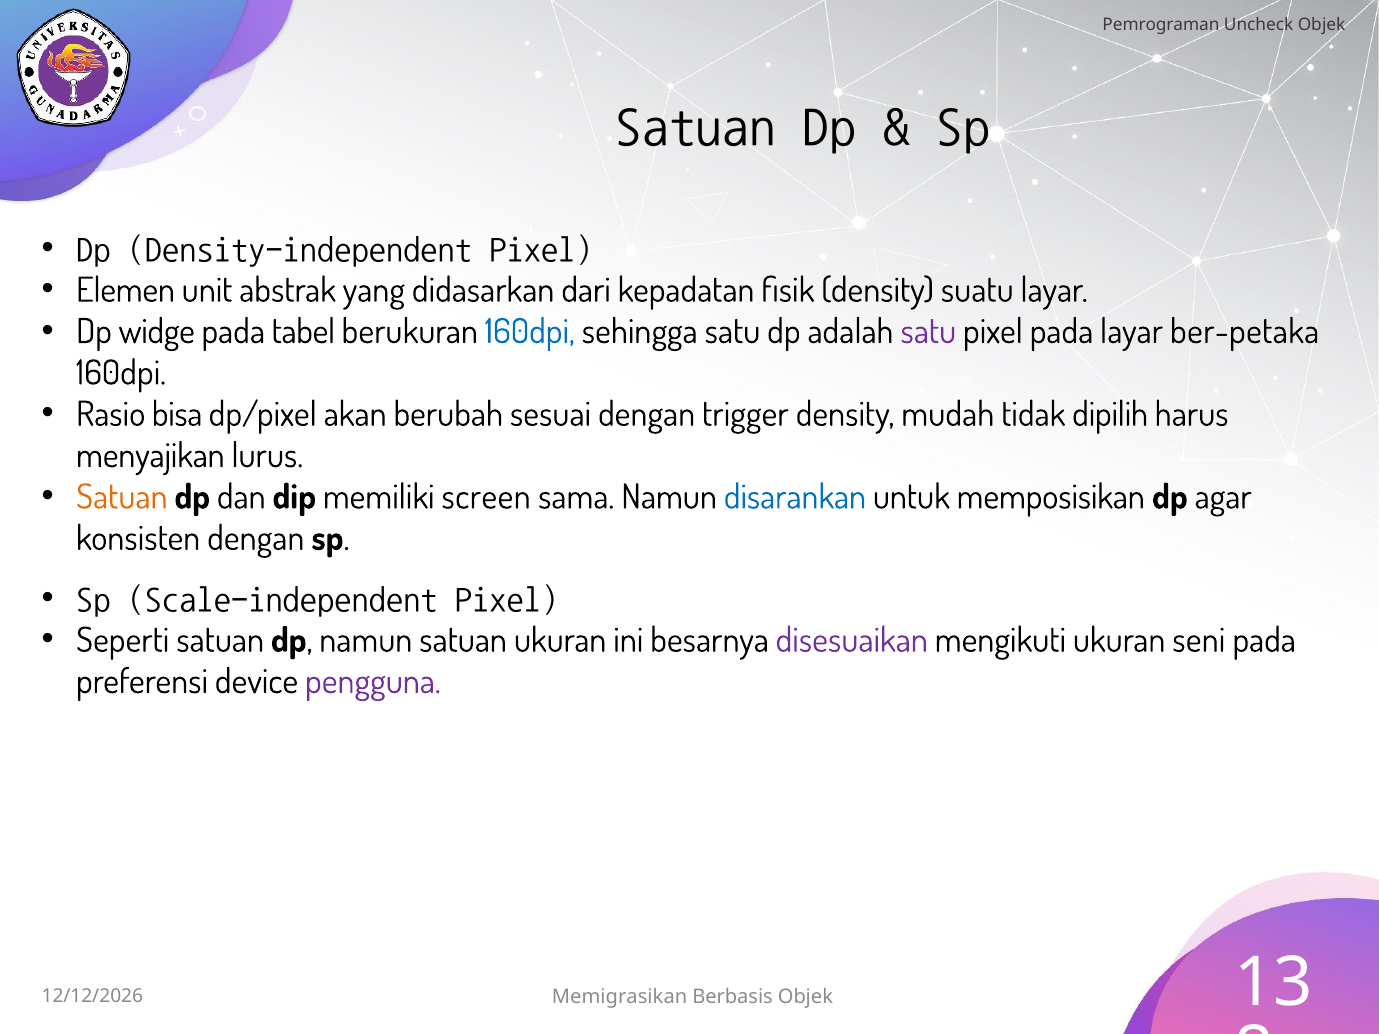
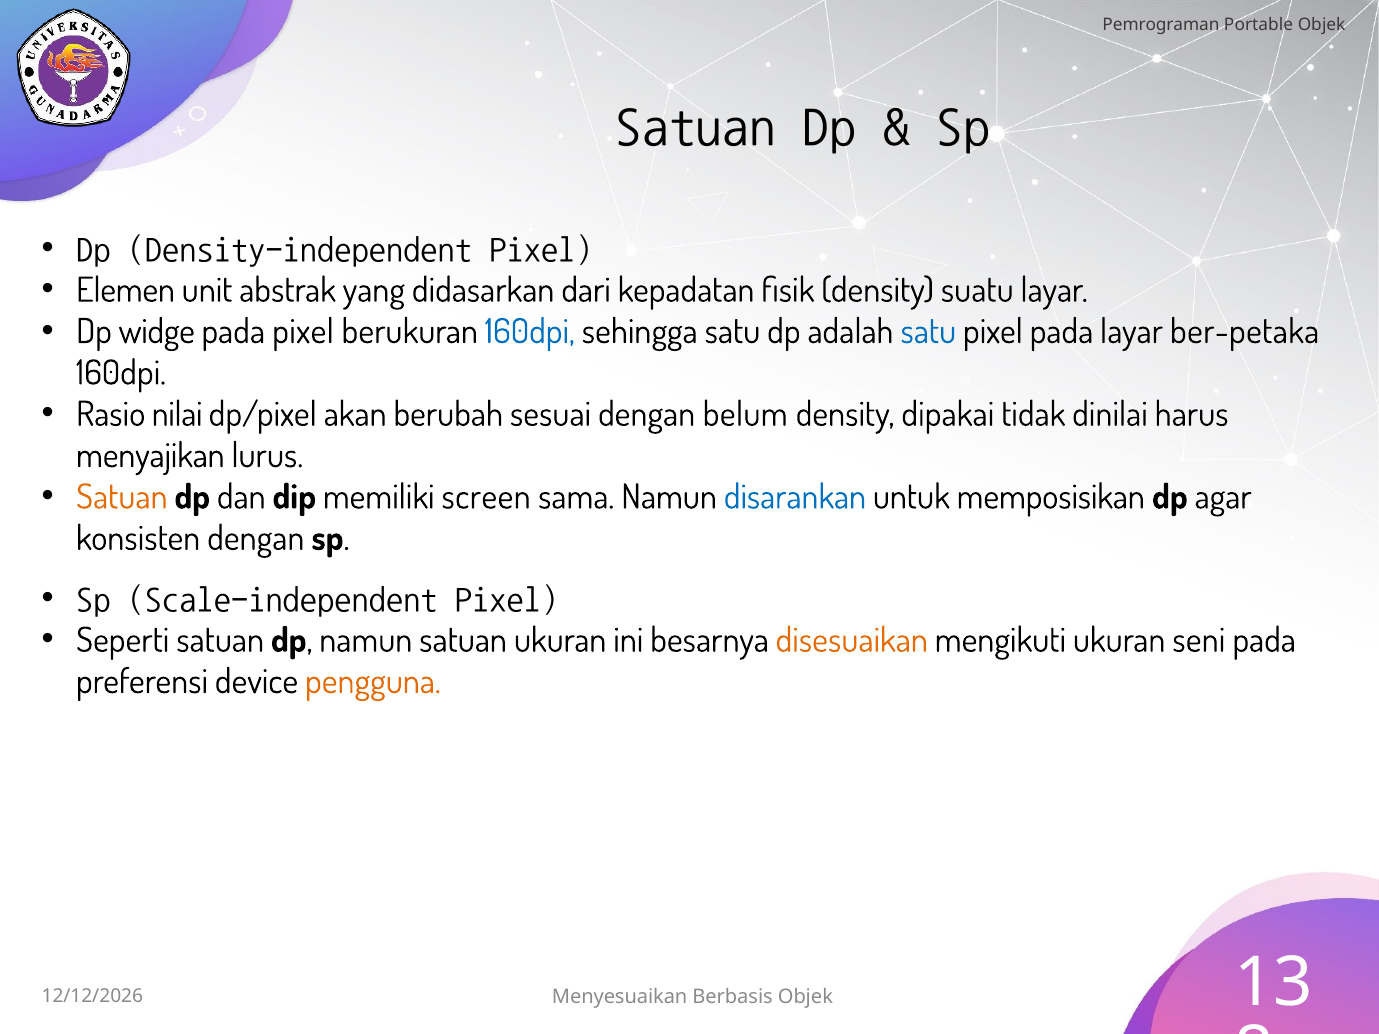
Uncheck: Uncheck -> Portable
pada tabel: tabel -> pixel
satu at (928, 332) colour: purple -> blue
bisa: bisa -> nilai
trigger: trigger -> belum
mudah: mudah -> dipakai
dipilih: dipilih -> dinilai
disesuaikan colour: purple -> orange
pengguna colour: purple -> orange
Memigrasikan: Memigrasikan -> Menyesuaikan
